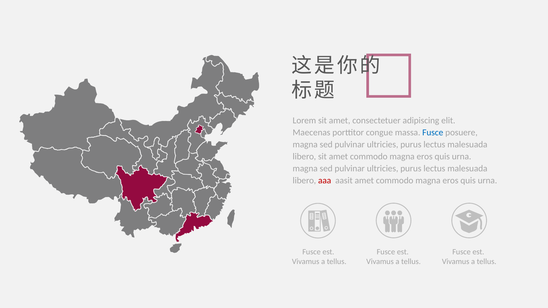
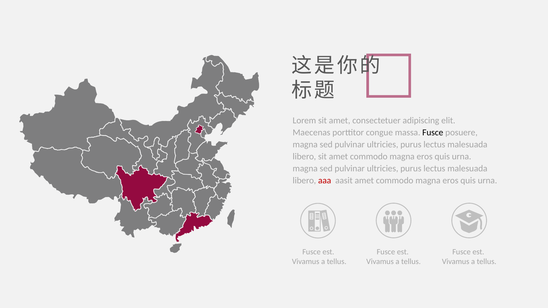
Fusce at (433, 133) colour: blue -> black
